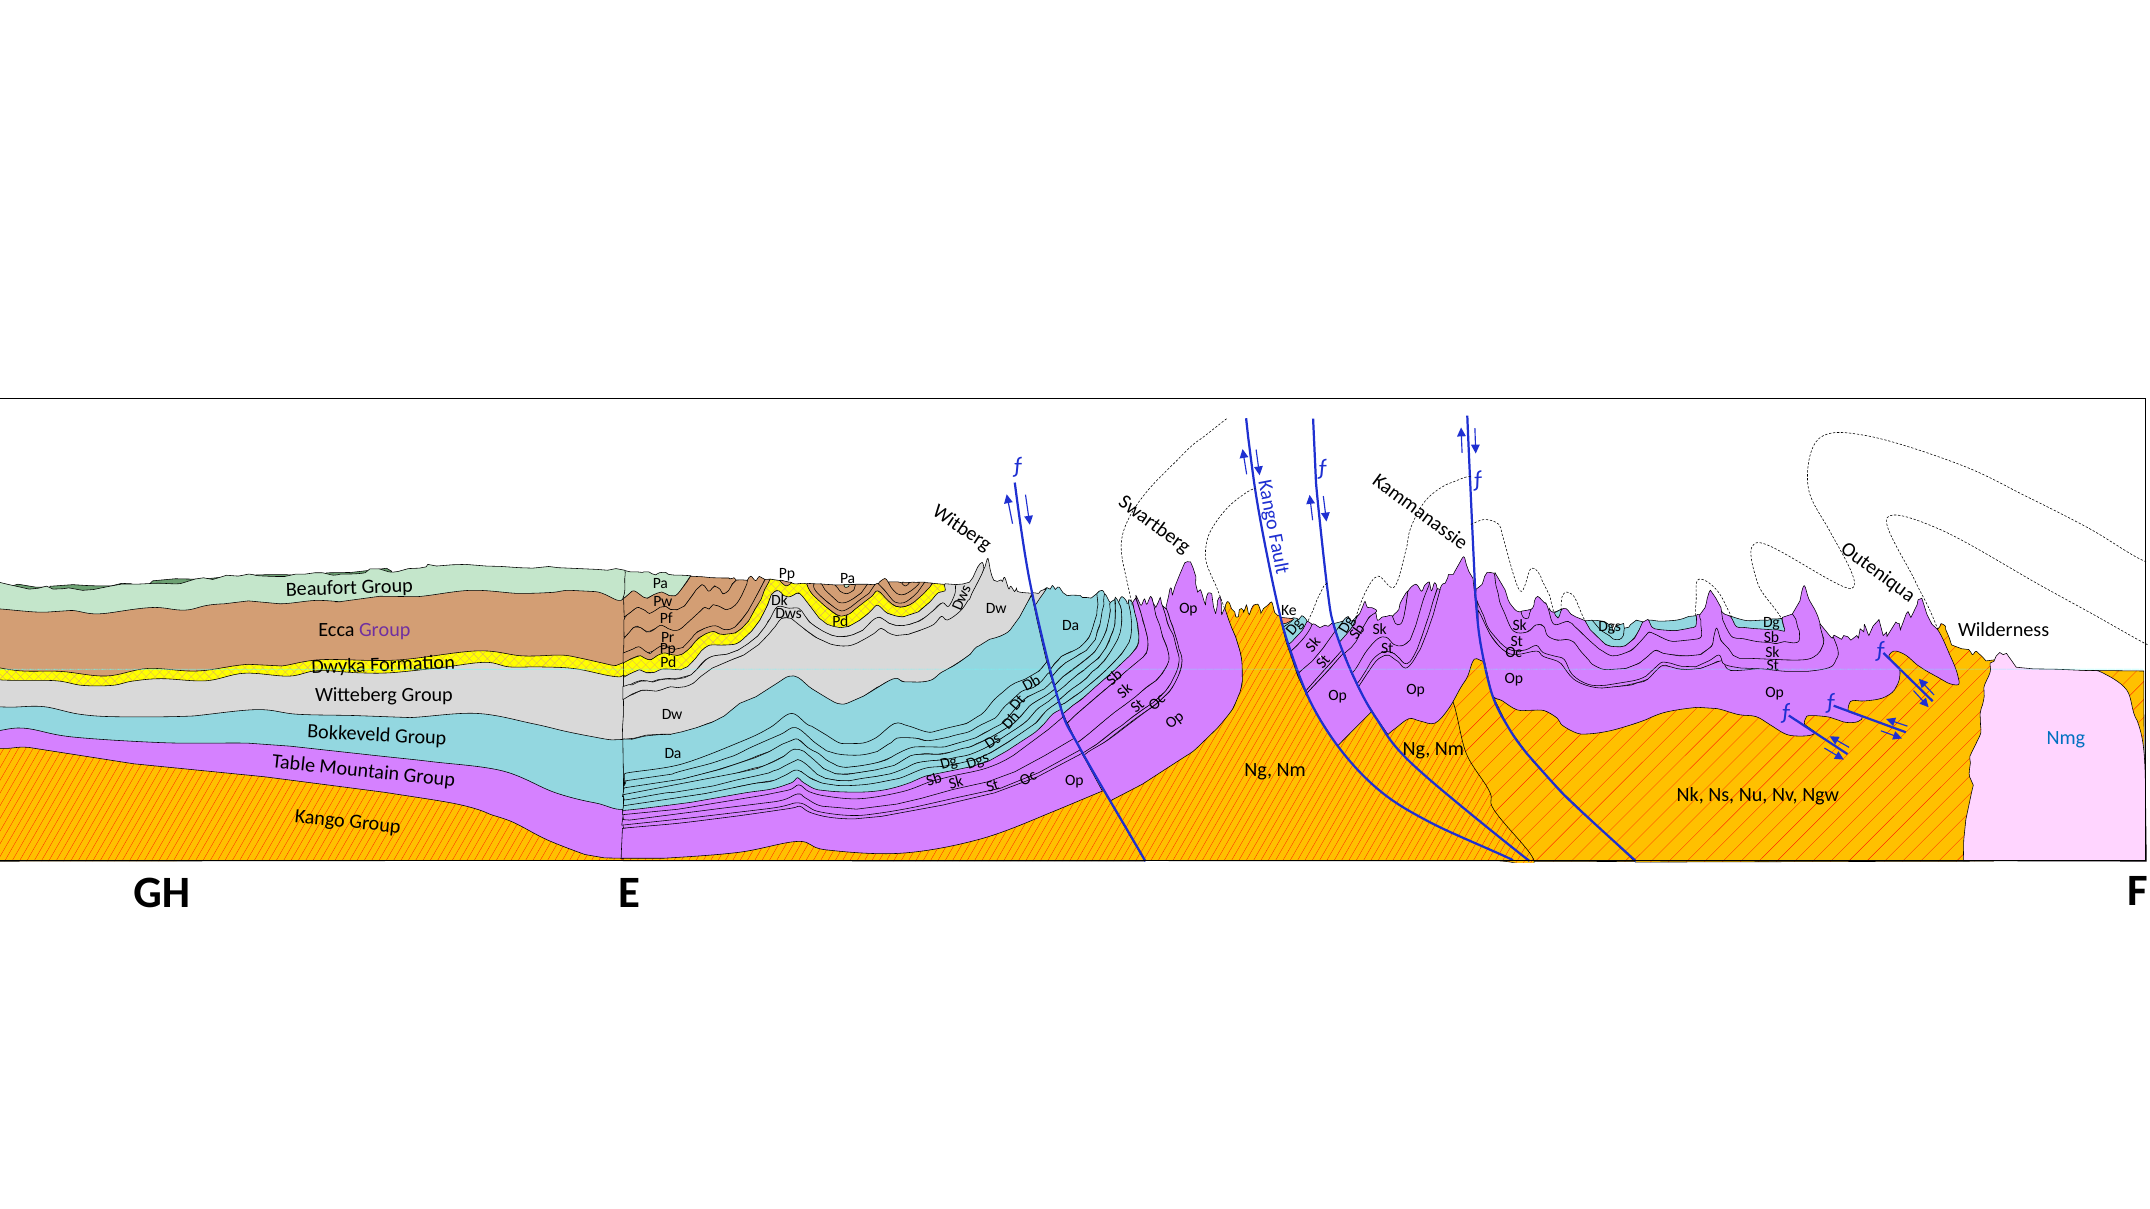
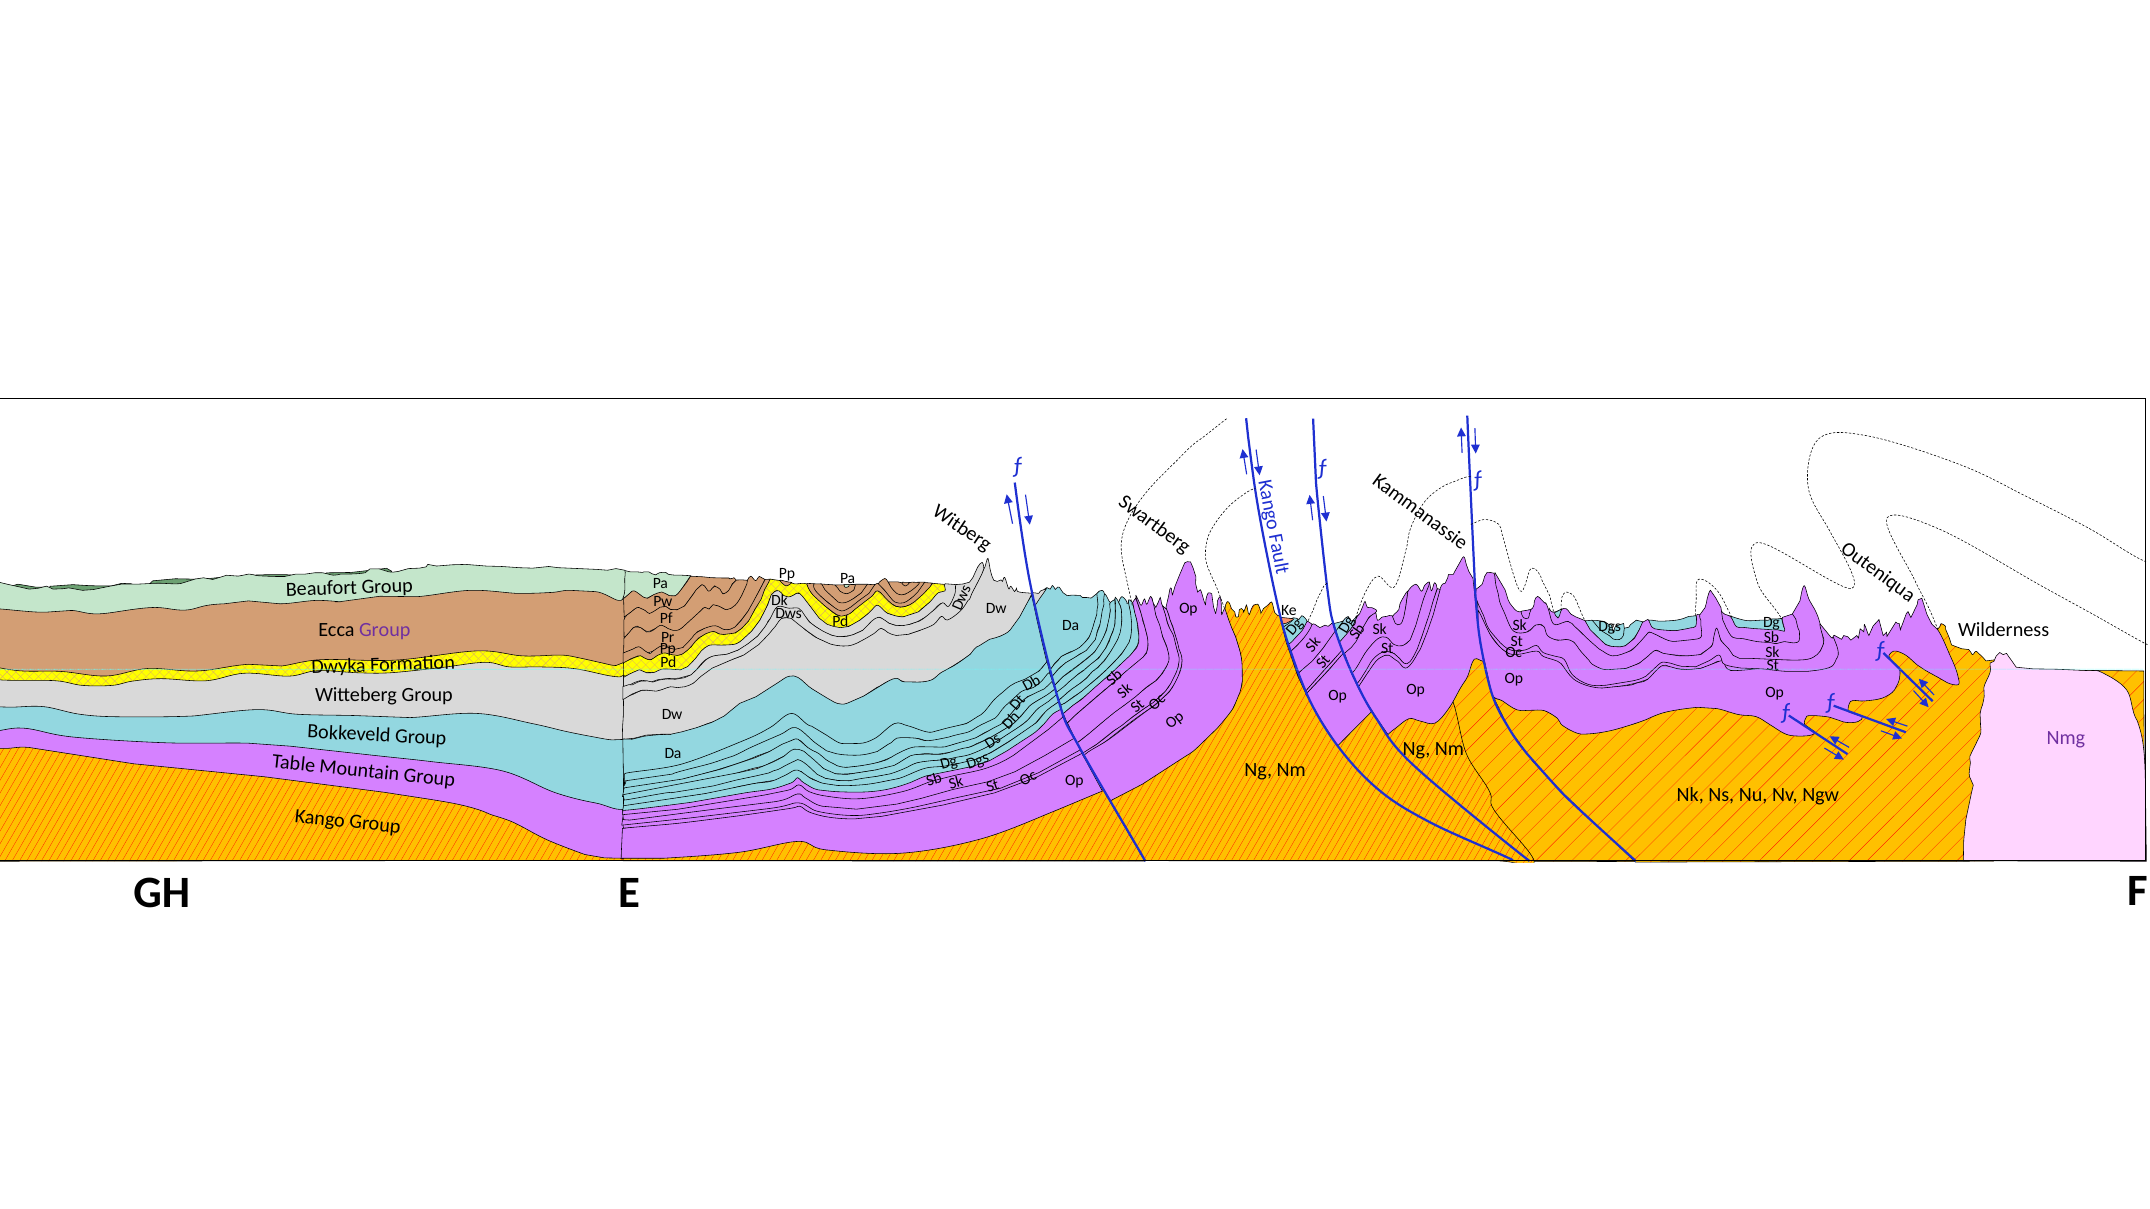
Nmg colour: blue -> purple
